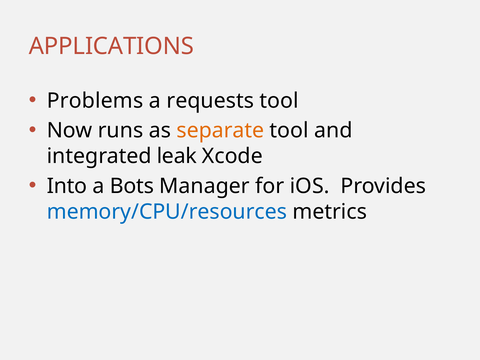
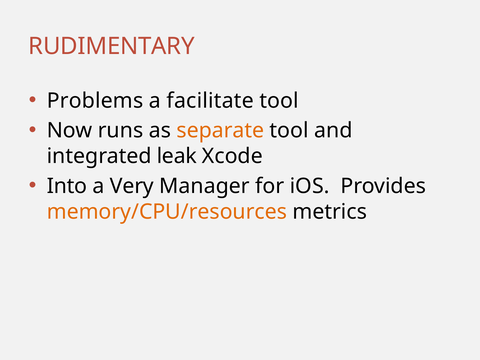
APPLICATIONS: APPLICATIONS -> RUDIMENTARY
requests: requests -> facilitate
Bots: Bots -> Very
memory/CPU/resources colour: blue -> orange
